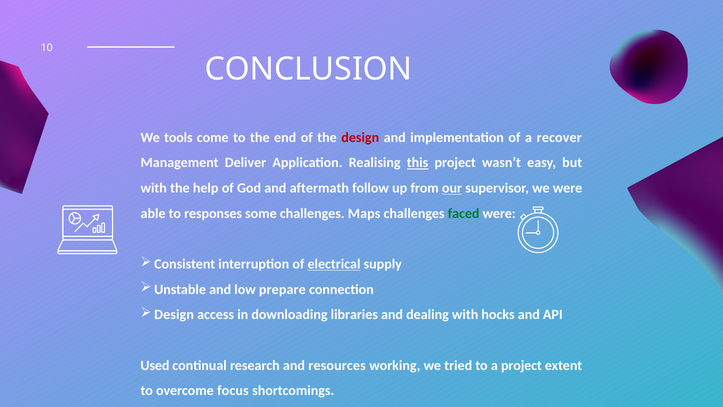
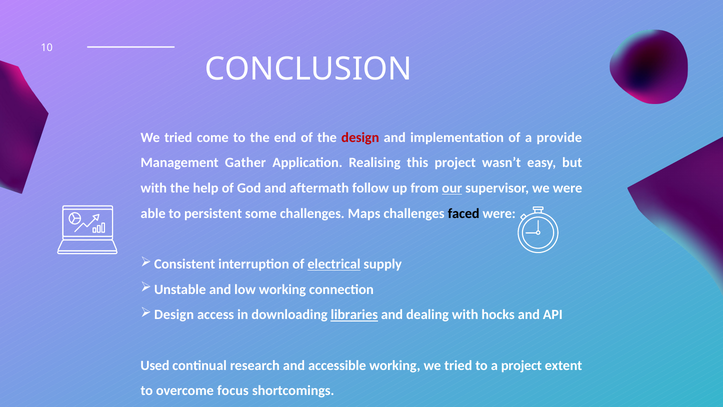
tools at (178, 137): tools -> tried
recover: recover -> provide
Deliver: Deliver -> Gather
this underline: present -> none
responses: responses -> persistent
faced colour: green -> black
low prepare: prepare -> working
libraries underline: none -> present
resources: resources -> accessible
